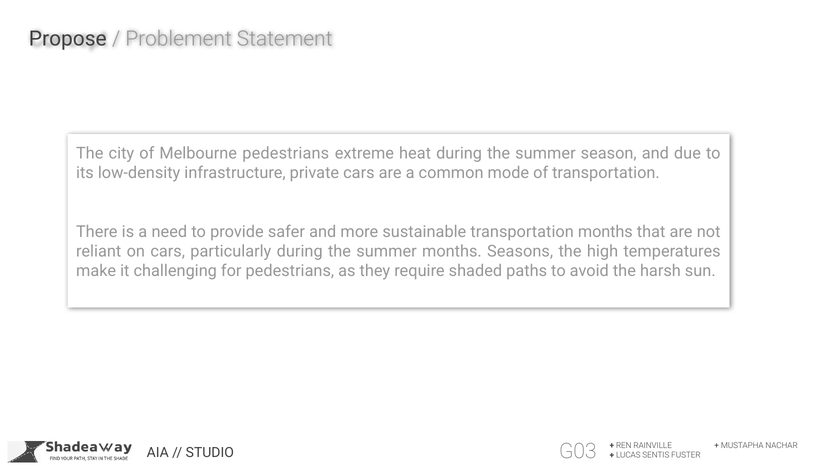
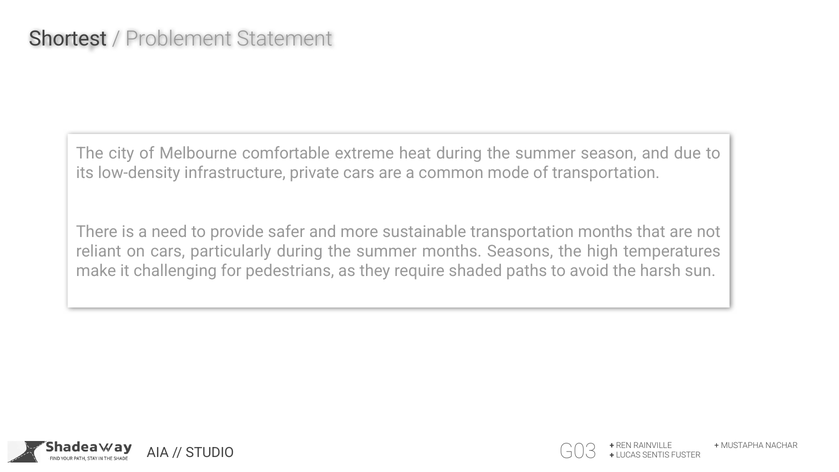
Propose: Propose -> Shortest
Melbourne pedestrians: pedestrians -> comfortable
